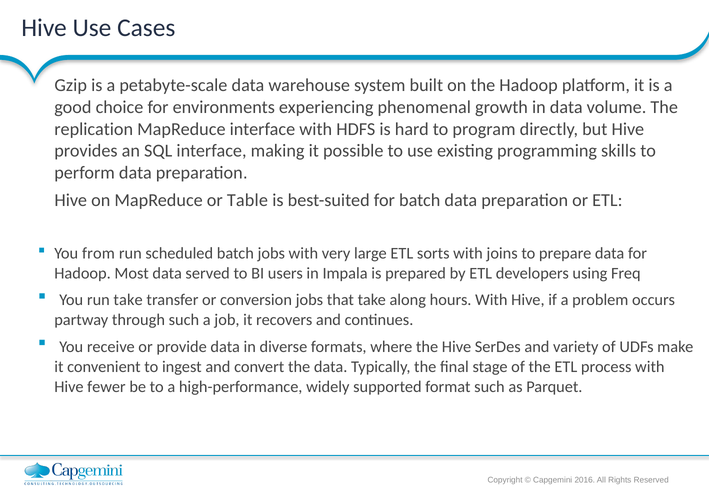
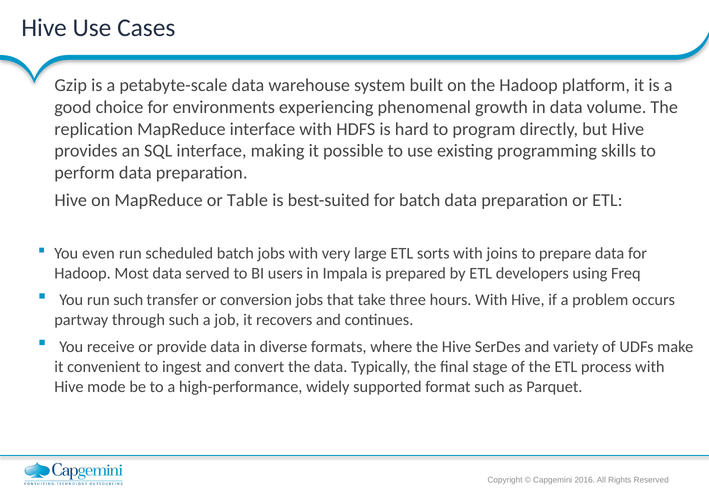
from: from -> even
run take: take -> such
along: along -> three
fewer: fewer -> mode
